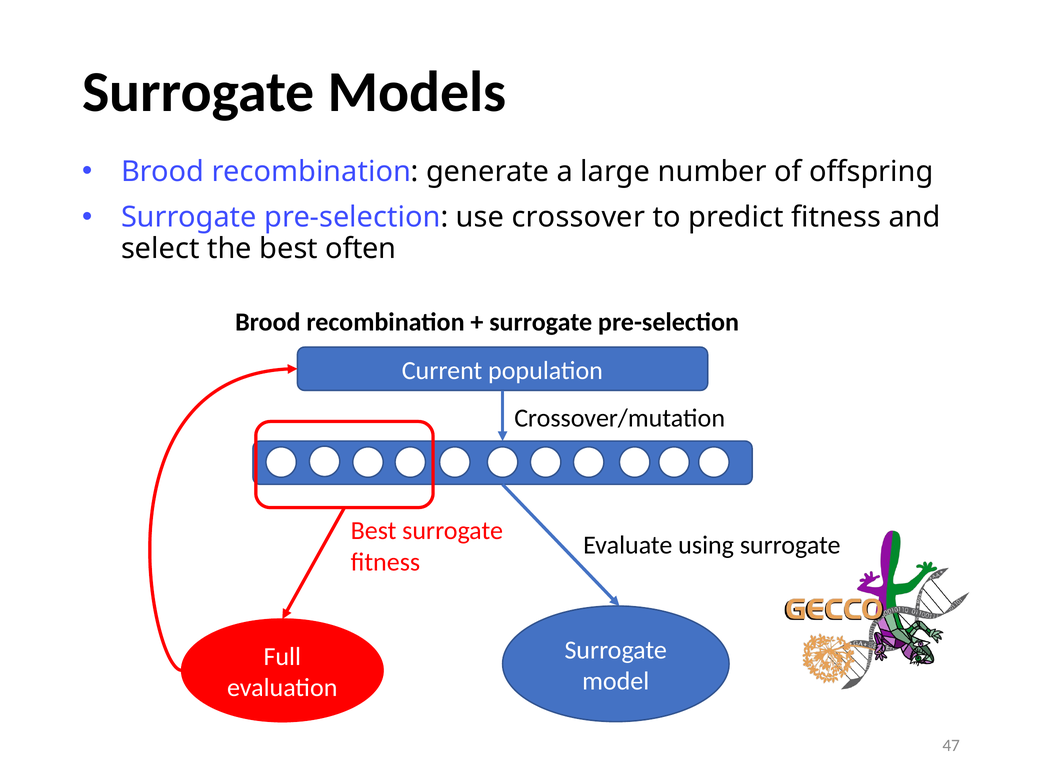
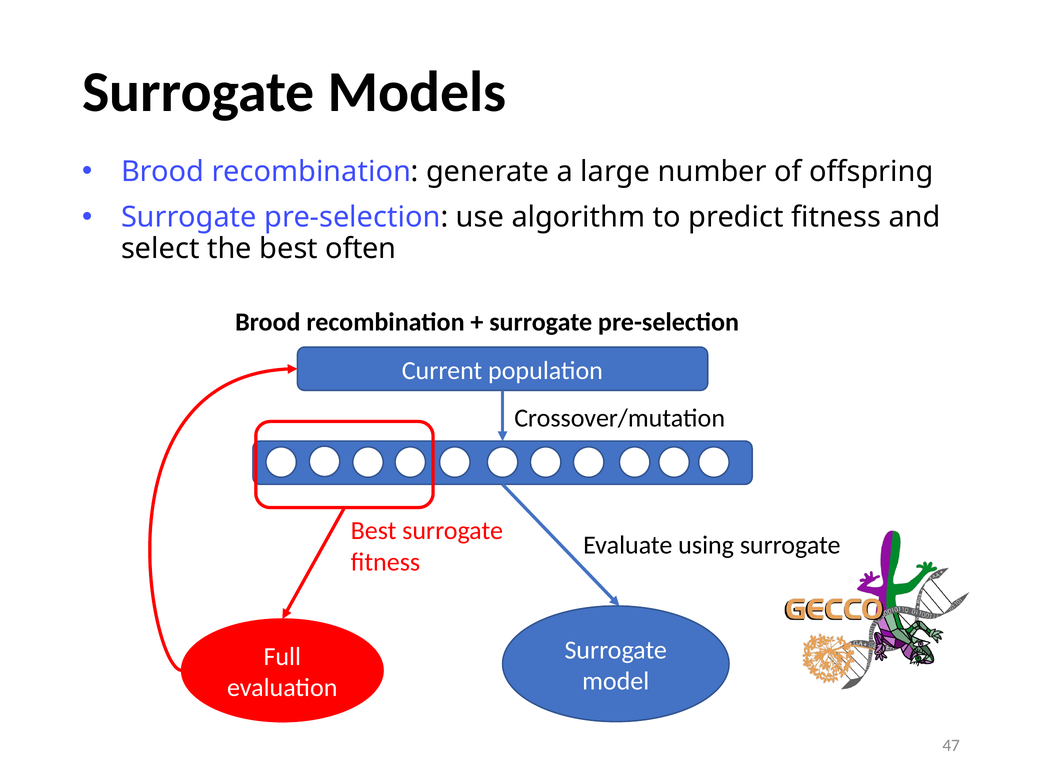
crossover: crossover -> algorithm
